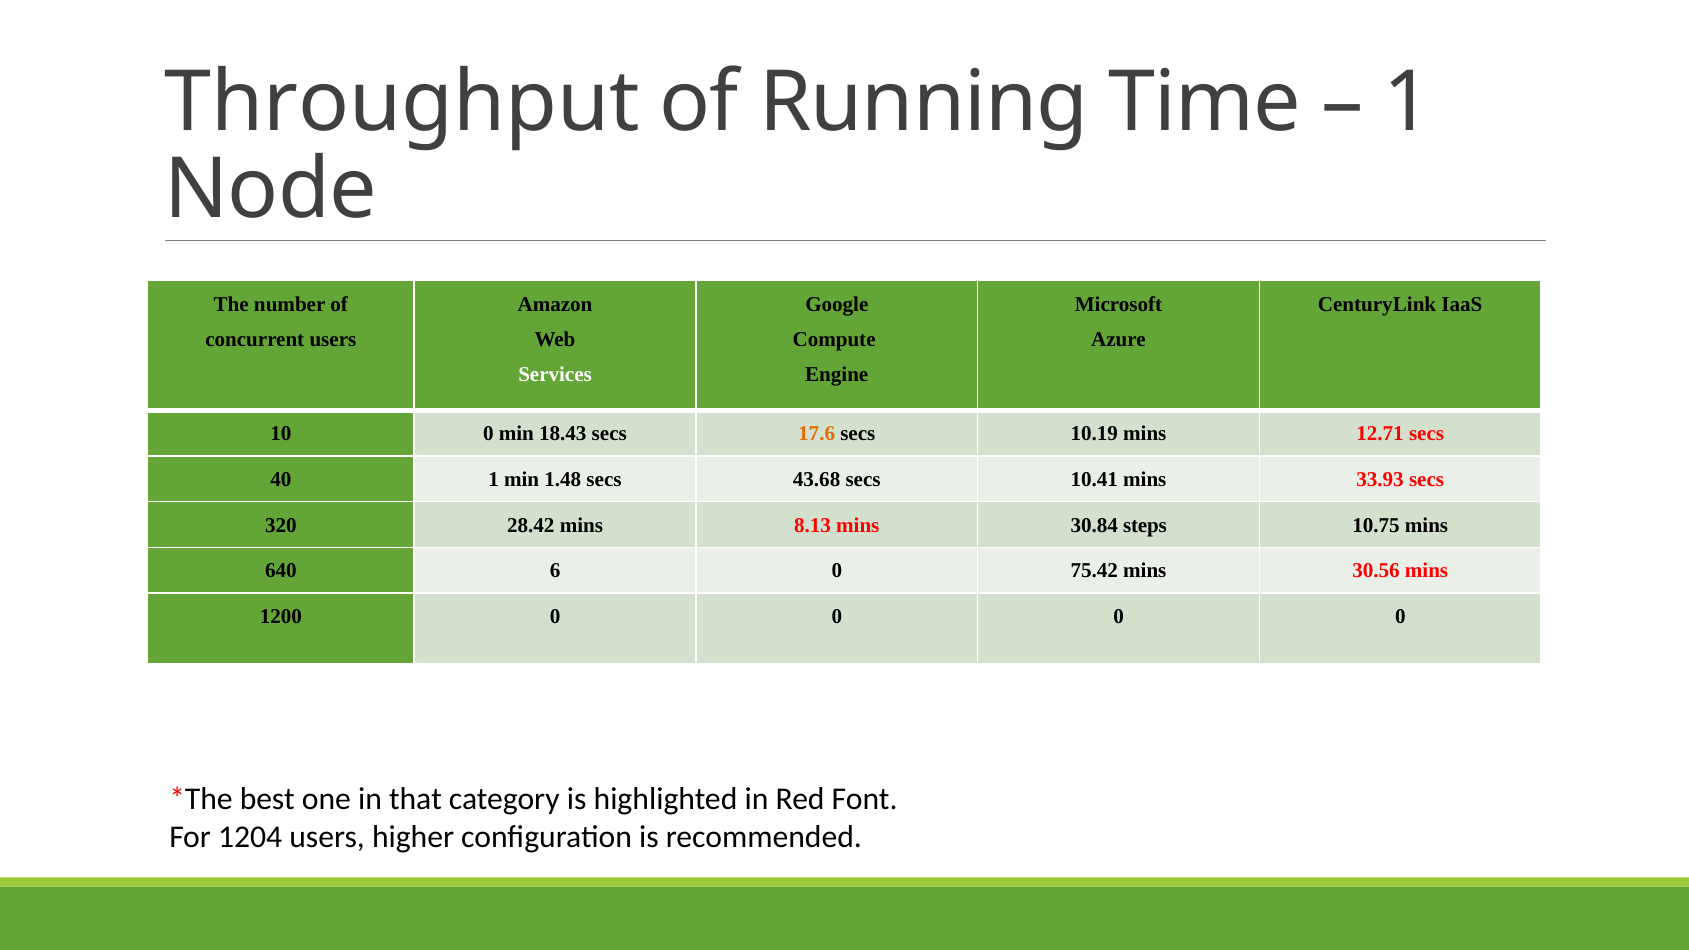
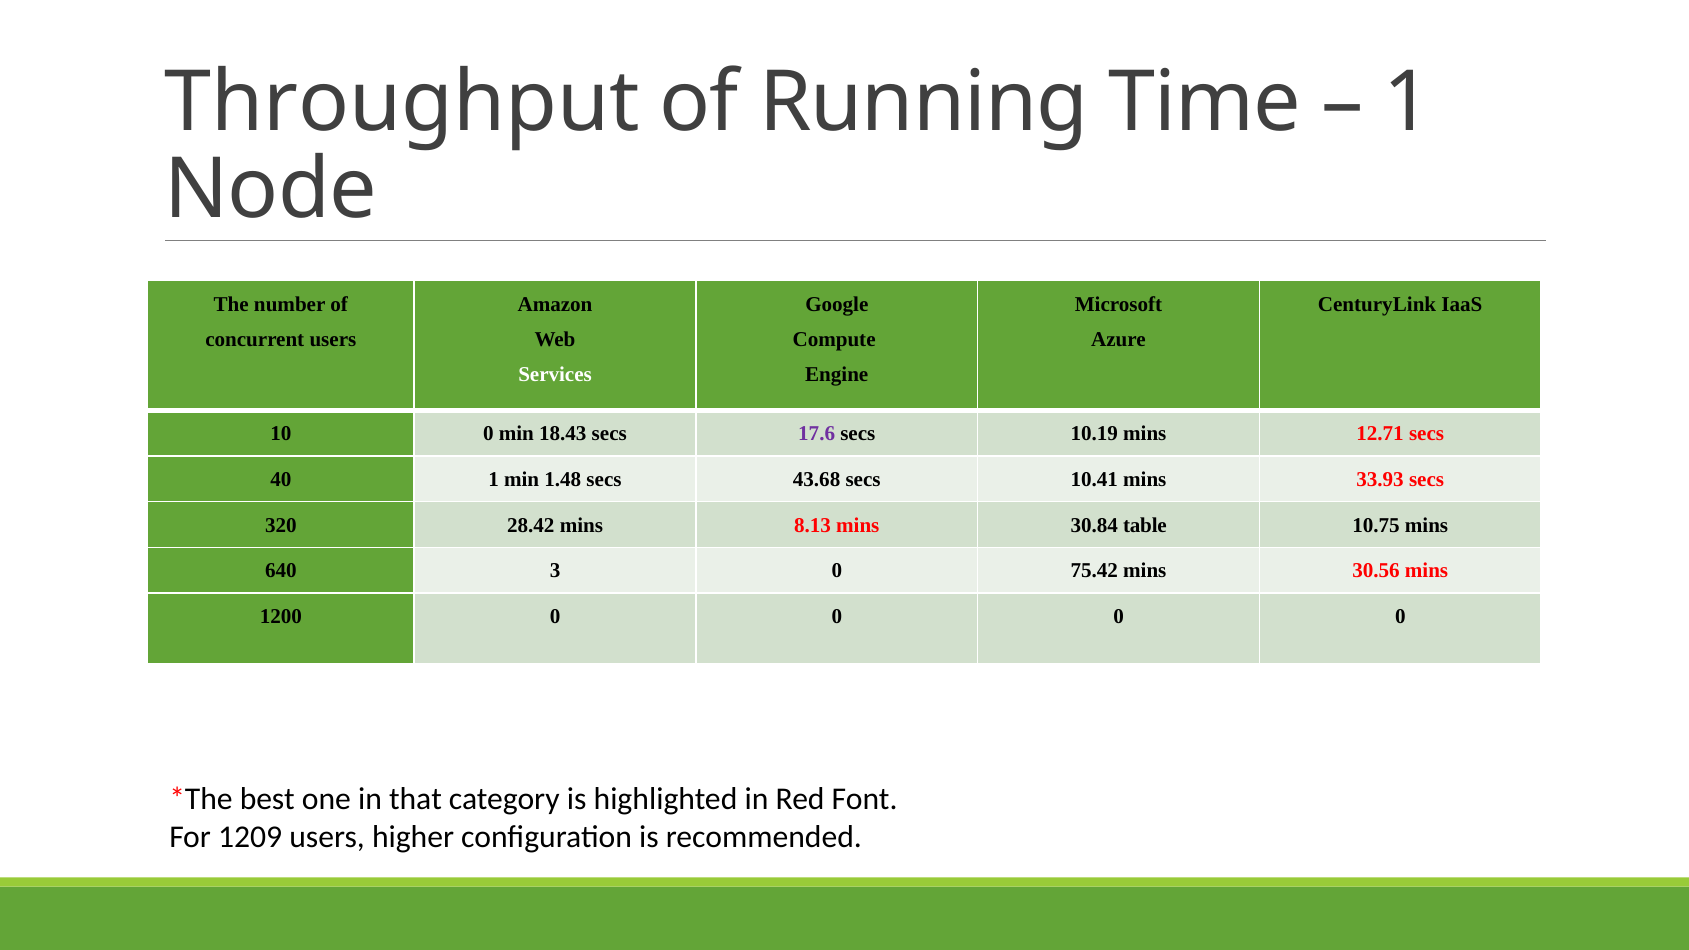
17.6 colour: orange -> purple
steps: steps -> table
6: 6 -> 3
1204: 1204 -> 1209
